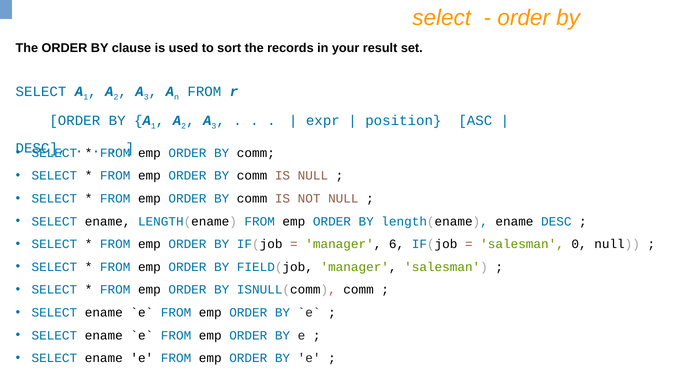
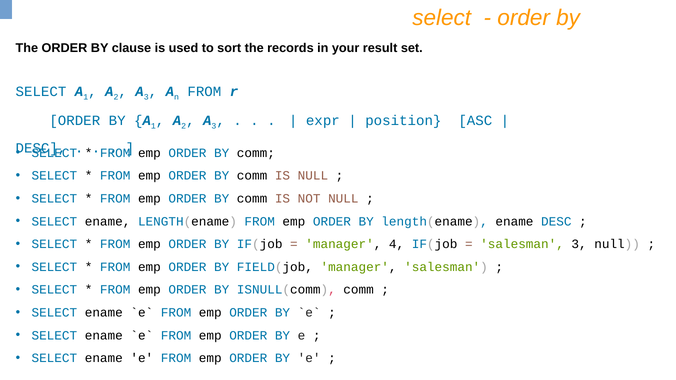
6: 6 -> 4
salesman 0: 0 -> 3
